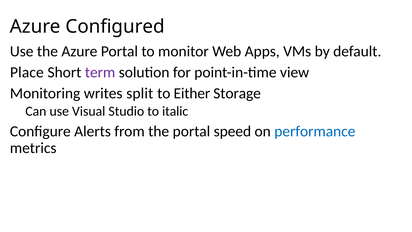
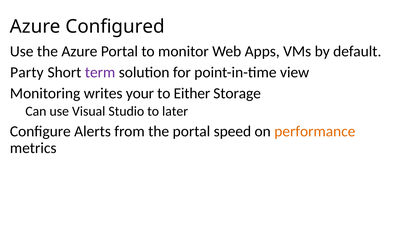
Place: Place -> Party
split: split -> your
italic: italic -> later
performance colour: blue -> orange
